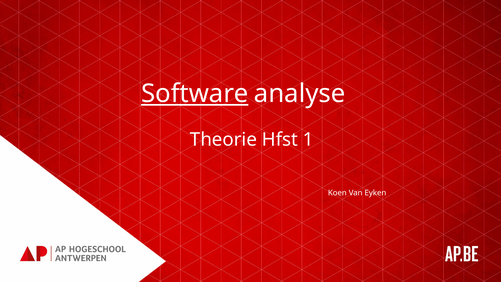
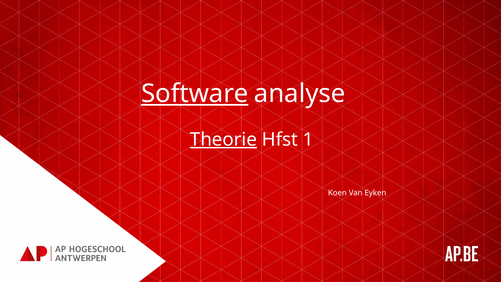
Theorie underline: none -> present
